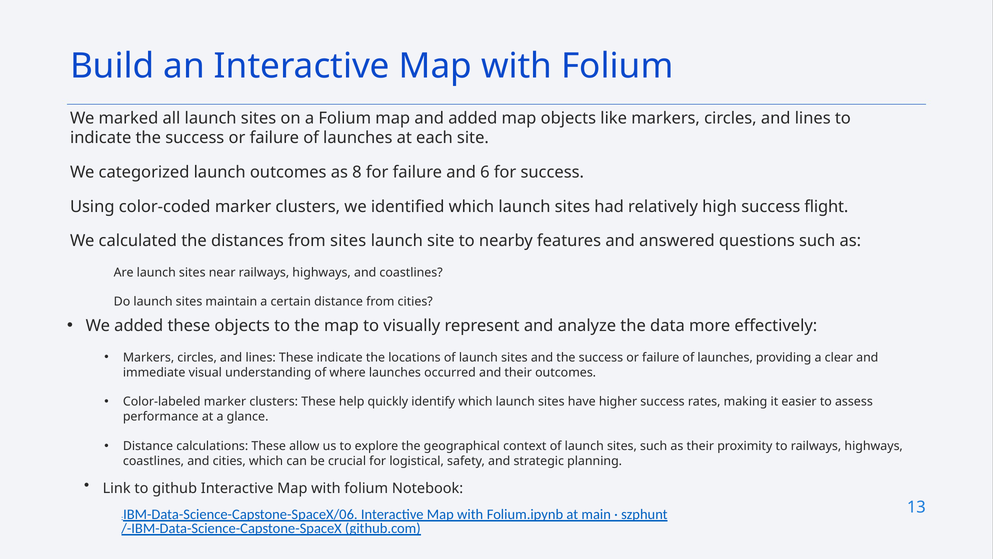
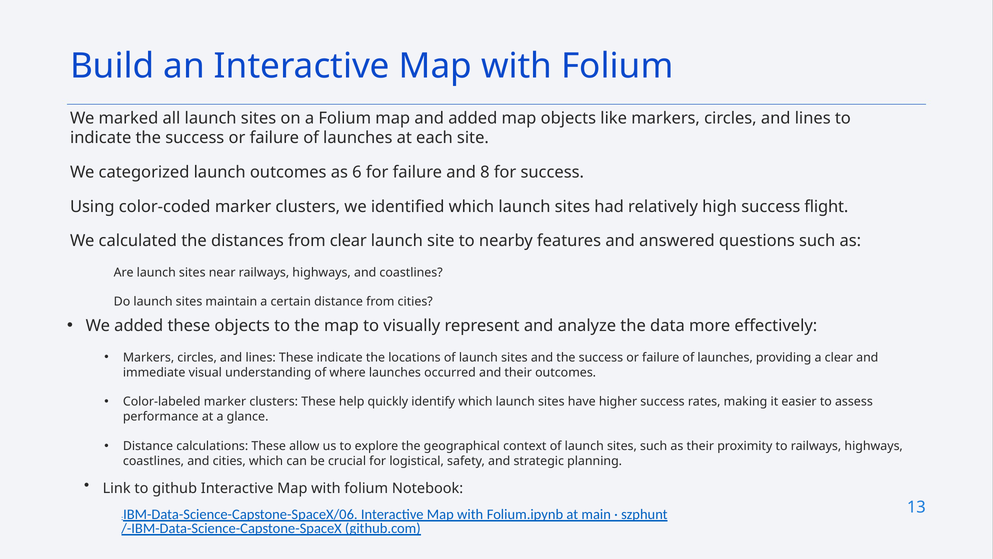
8: 8 -> 6
6: 6 -> 8
from sites: sites -> clear
